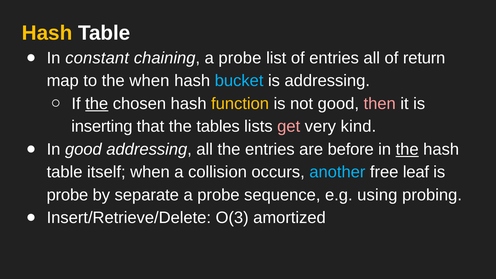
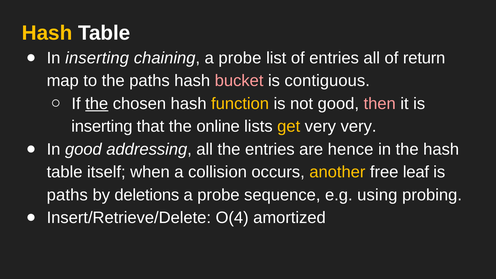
In constant: constant -> inserting
the when: when -> paths
bucket colour: light blue -> pink
is addressing: addressing -> contiguous
tables: tables -> online
get colour: pink -> yellow
very kind: kind -> very
before: before -> hence
the at (407, 149) underline: present -> none
another colour: light blue -> yellow
probe at (67, 195): probe -> paths
separate: separate -> deletions
O(3: O(3 -> O(4
